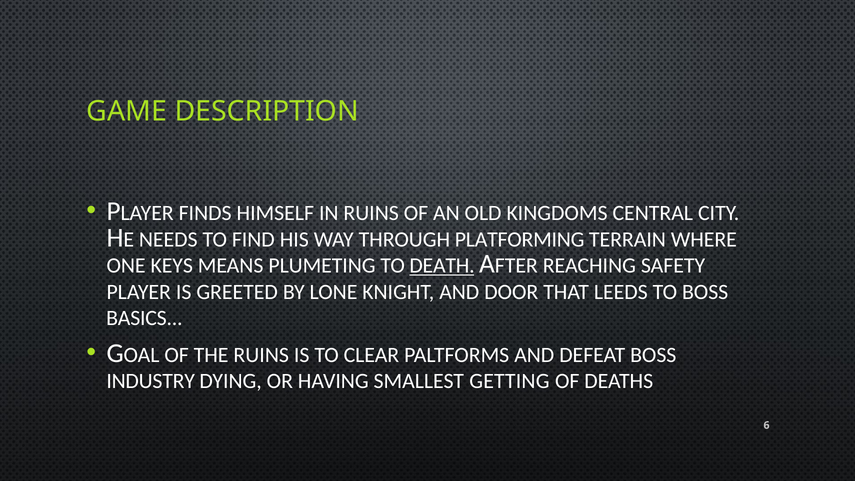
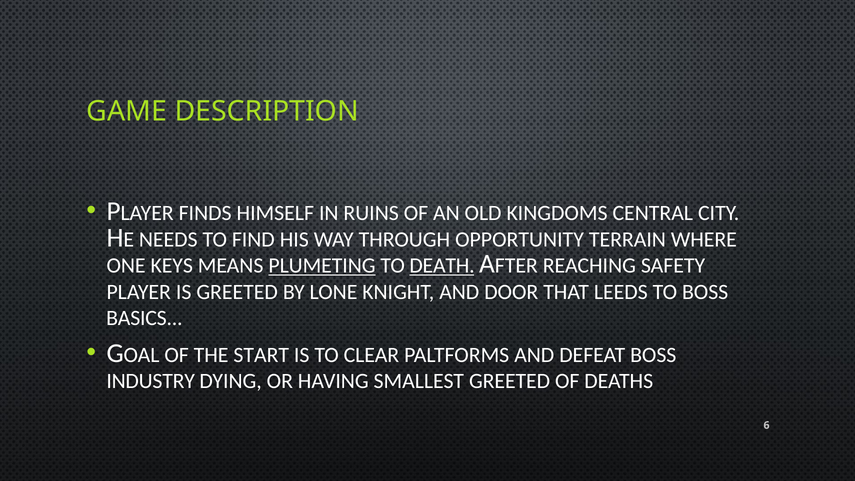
PLATFORMING: PLATFORMING -> OPPORTUNITY
PLUMETING underline: none -> present
THE RUINS: RUINS -> START
SMALLEST GETTING: GETTING -> GREETED
